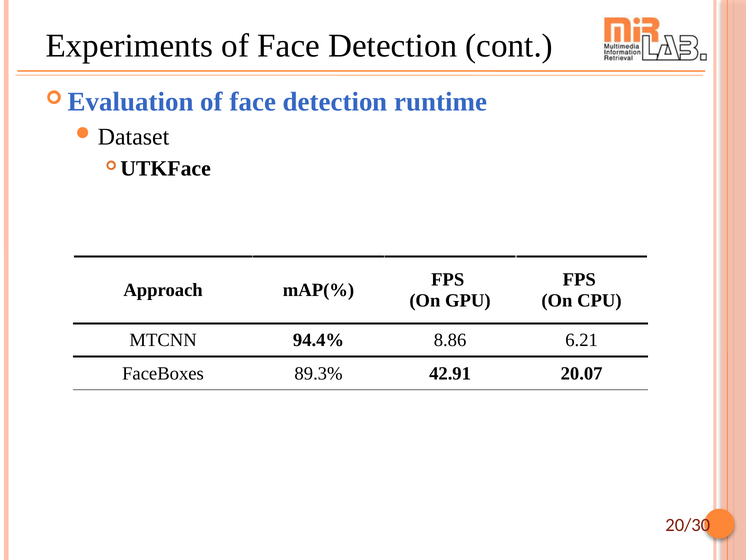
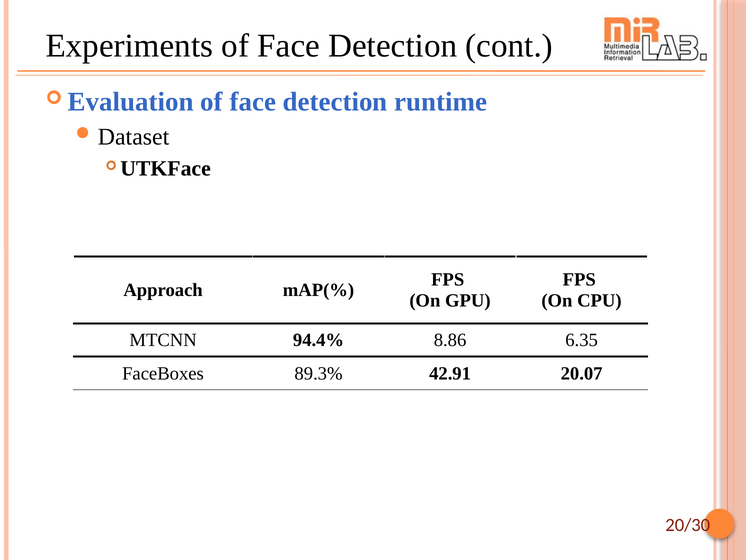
6.21: 6.21 -> 6.35
